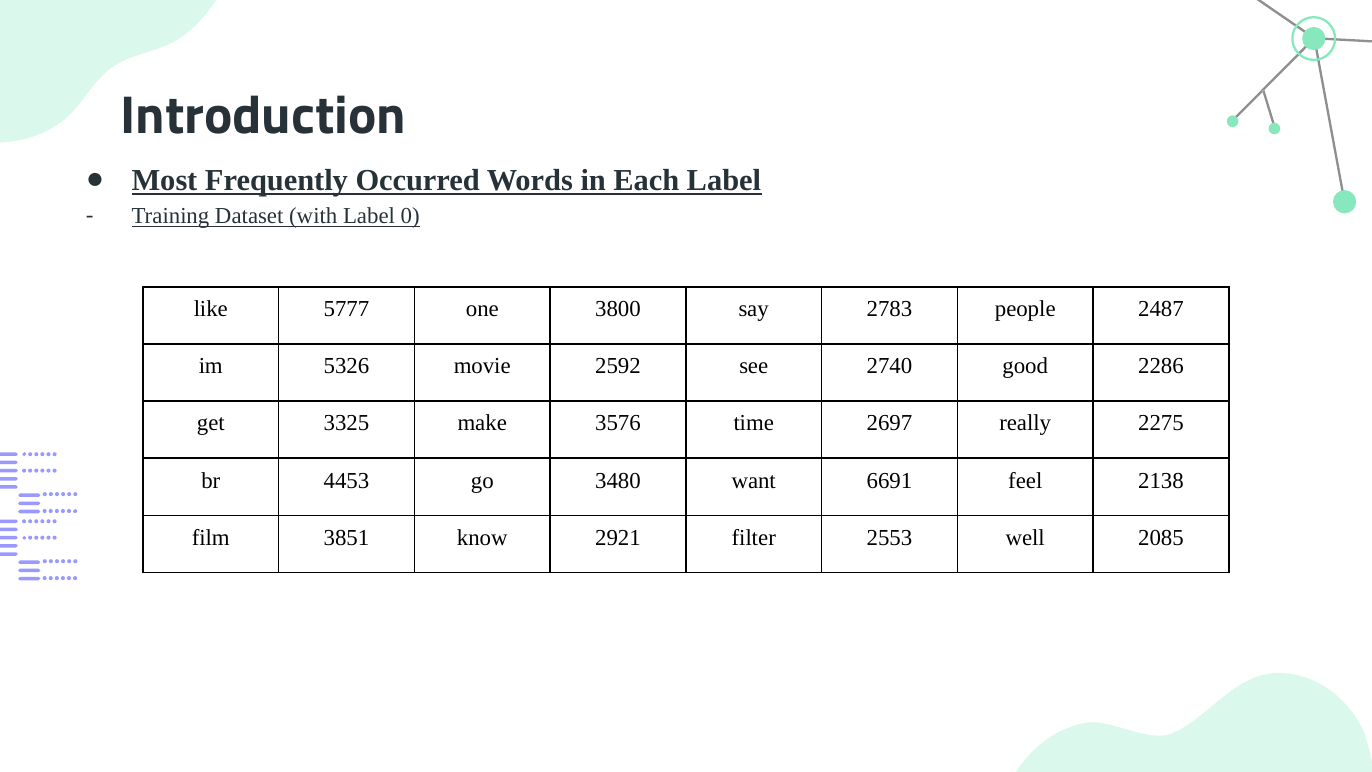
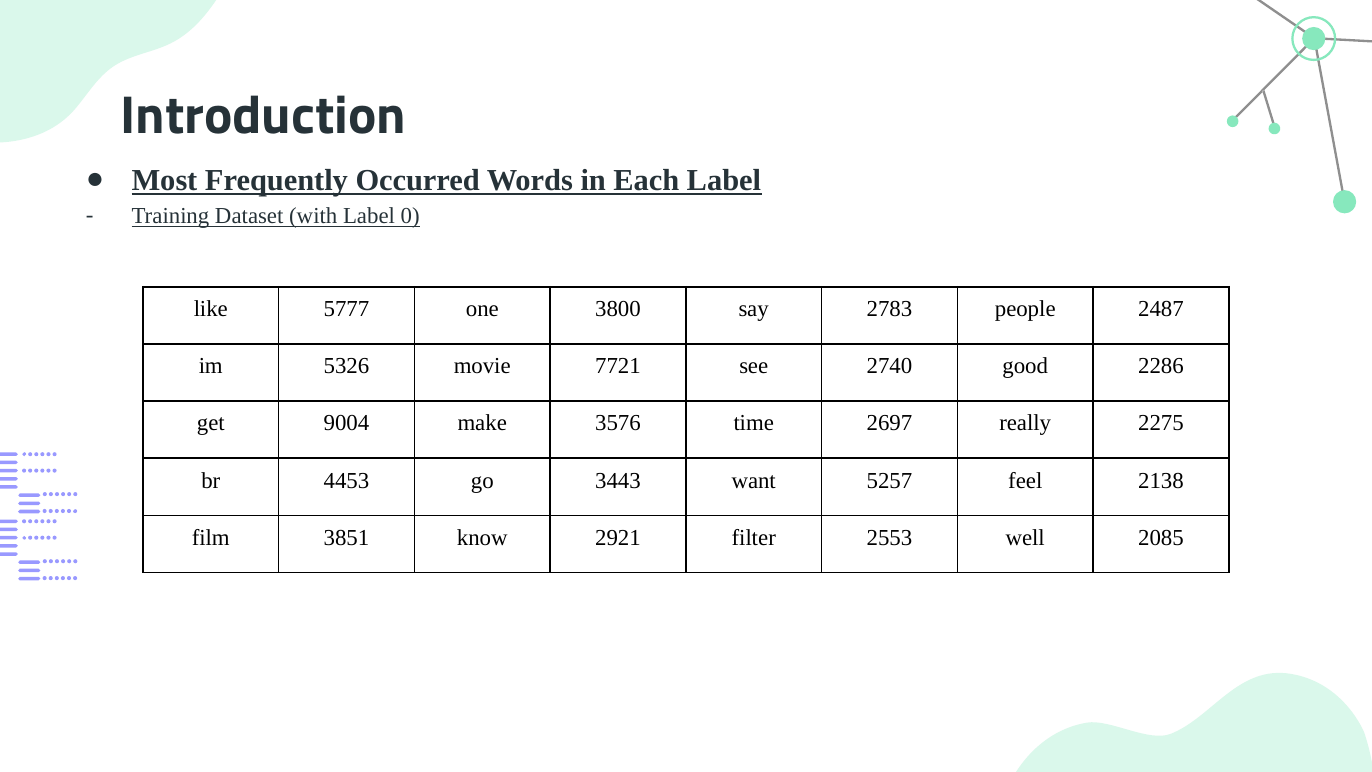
2592: 2592 -> 7721
3325: 3325 -> 9004
3480: 3480 -> 3443
6691: 6691 -> 5257
